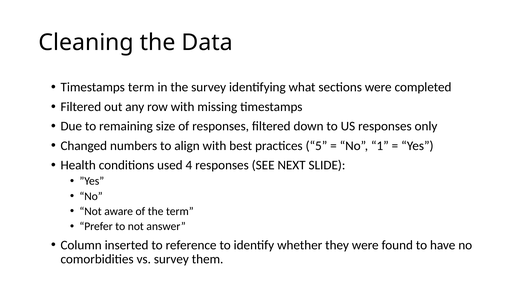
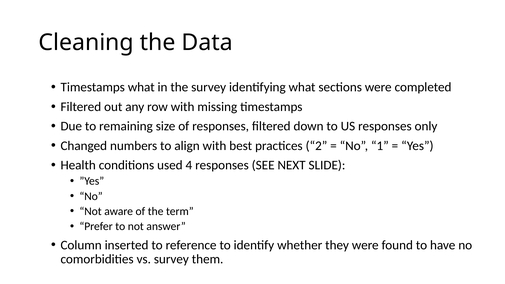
Timestamps term: term -> what
5: 5 -> 2
